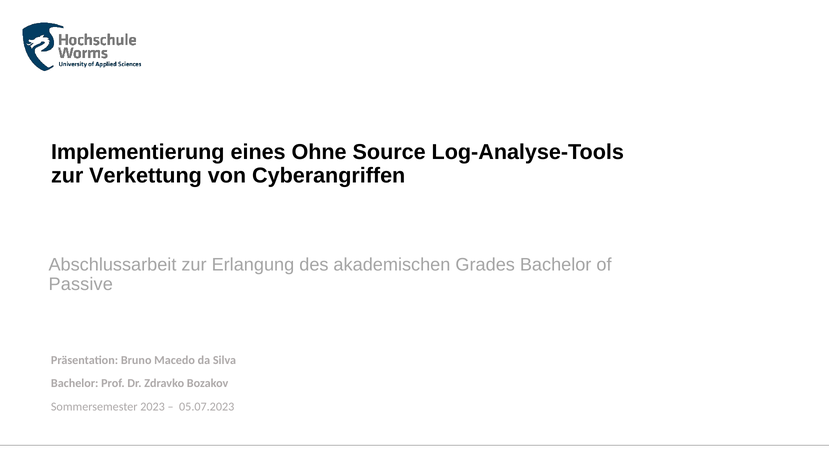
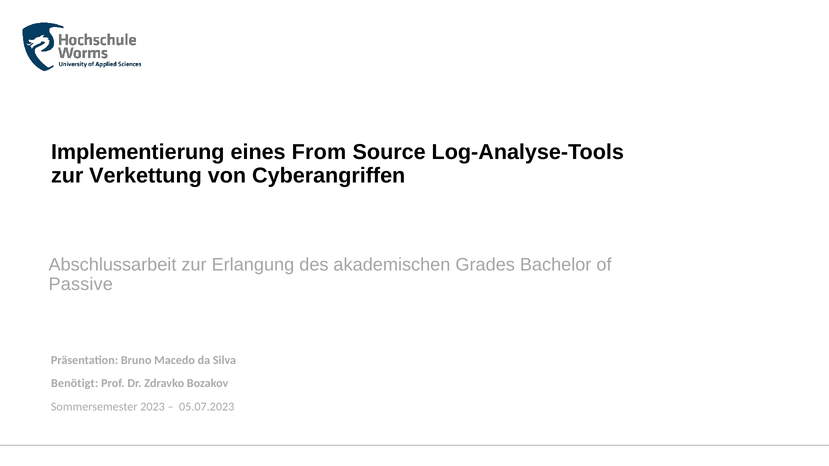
Ohne: Ohne -> From
Bachelor at (75, 384): Bachelor -> Benötigt
